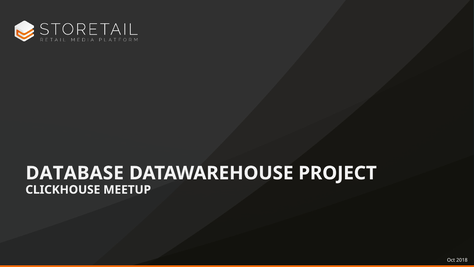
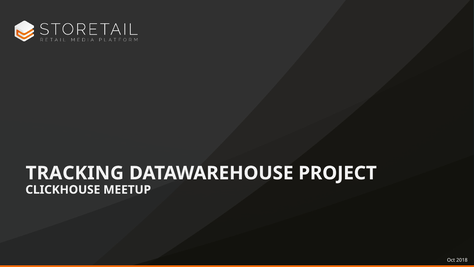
DATABASE: DATABASE -> TRACKING
